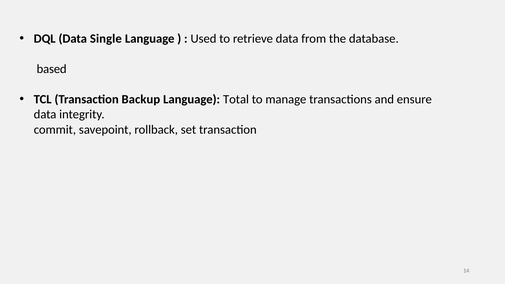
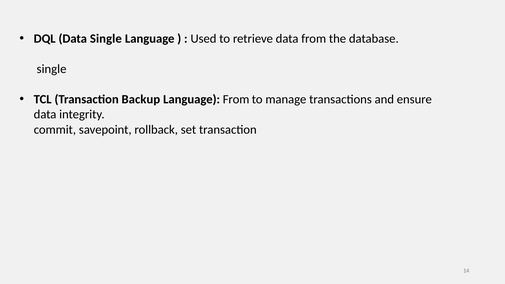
based at (52, 69): based -> single
Language Total: Total -> From
